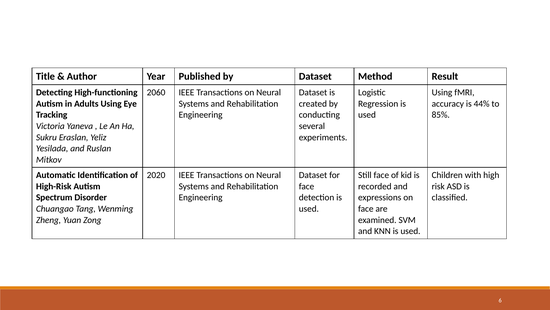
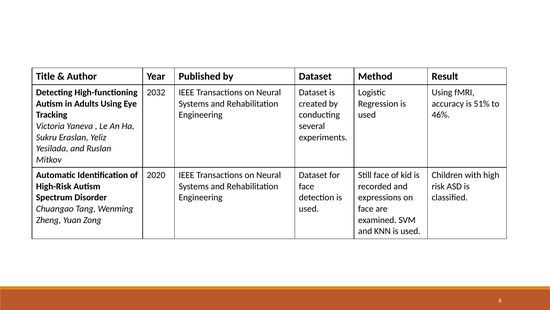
2060: 2060 -> 2032
44%: 44% -> 51%
85%: 85% -> 46%
